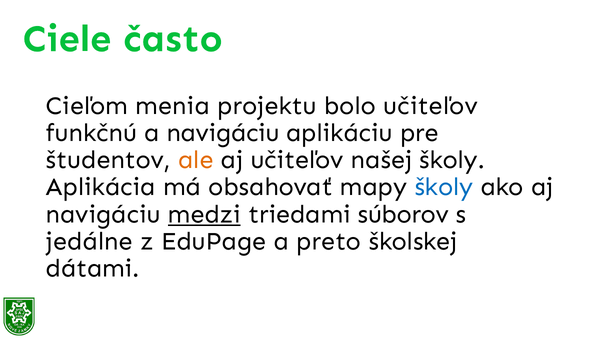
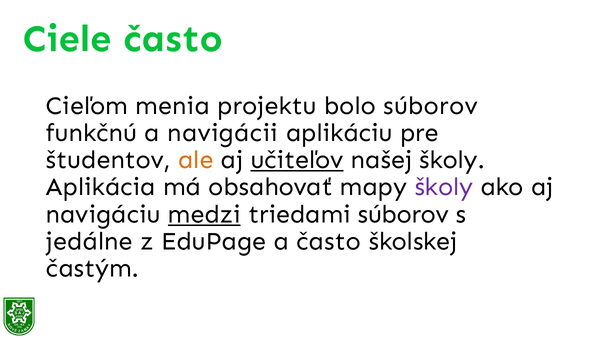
bolo učiteľov: učiteľov -> súborov
a navigáciu: navigáciu -> navigácii
učiteľov at (297, 160) underline: none -> present
školy at (444, 187) colour: blue -> purple
a preto: preto -> často
dátami: dátami -> častým
